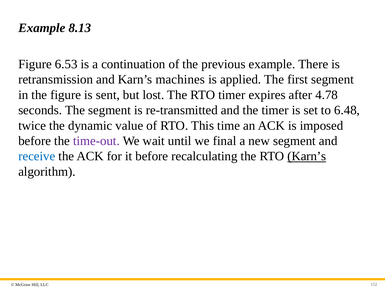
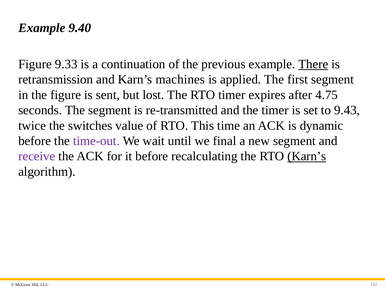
8.13: 8.13 -> 9.40
6.53: 6.53 -> 9.33
There underline: none -> present
4.78: 4.78 -> 4.75
6.48: 6.48 -> 9.43
dynamic: dynamic -> switches
imposed: imposed -> dynamic
receive colour: blue -> purple
